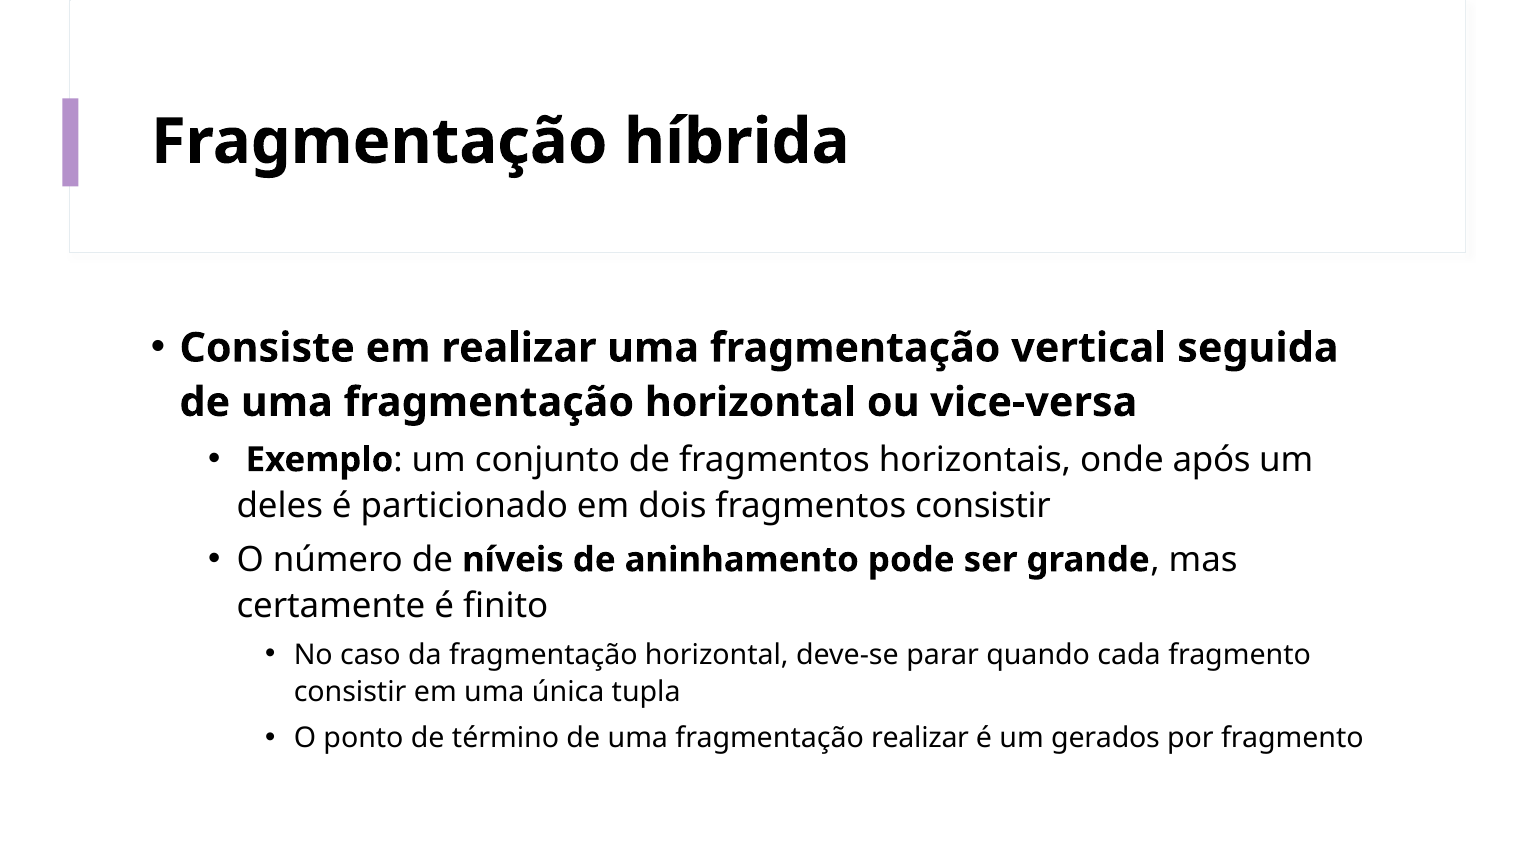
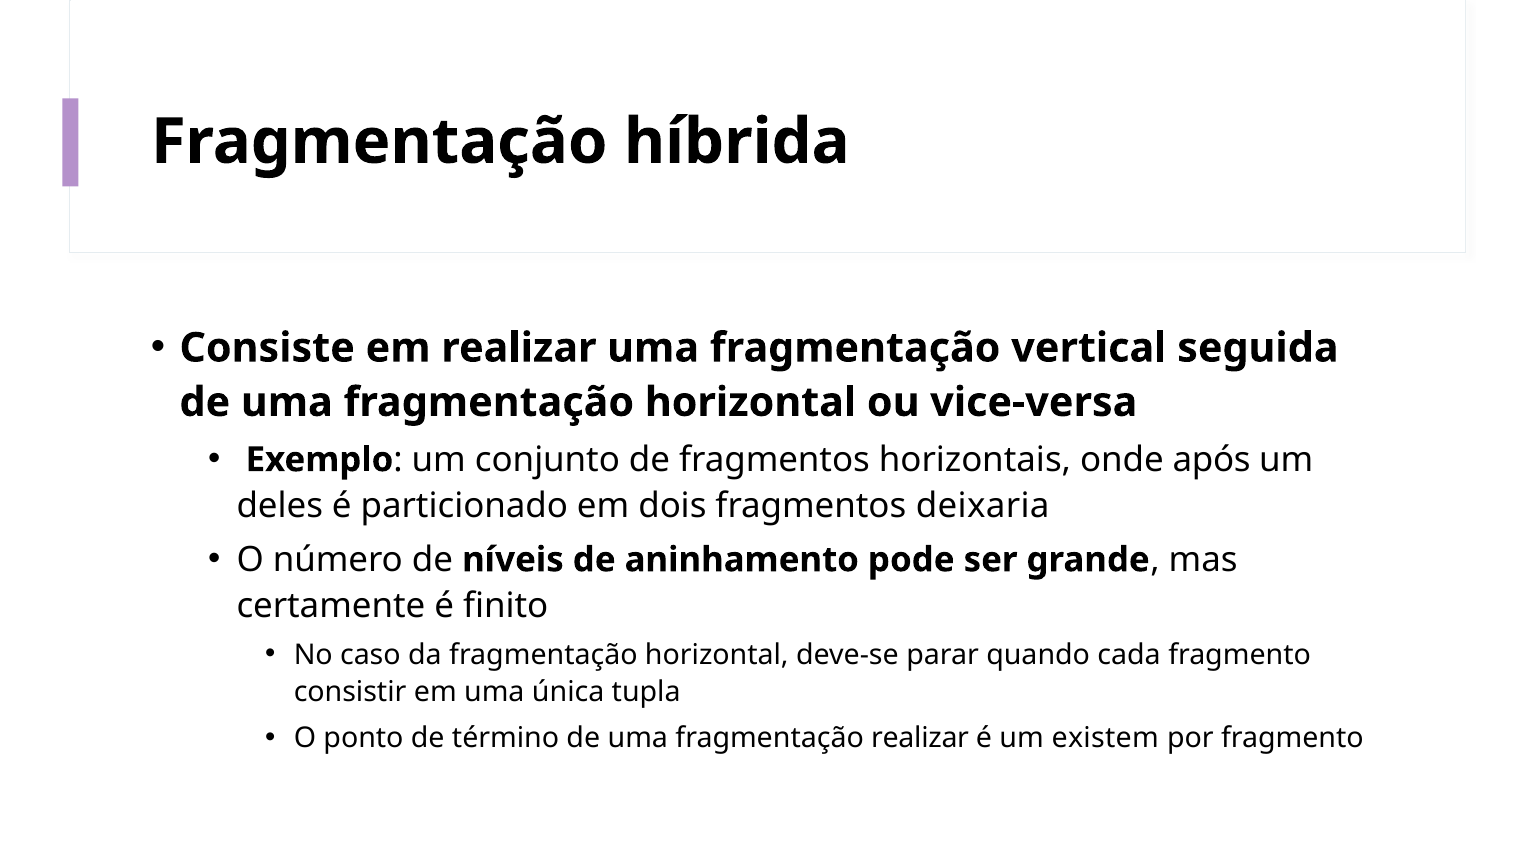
fragmentos consistir: consistir -> deixaria
gerados: gerados -> existem
